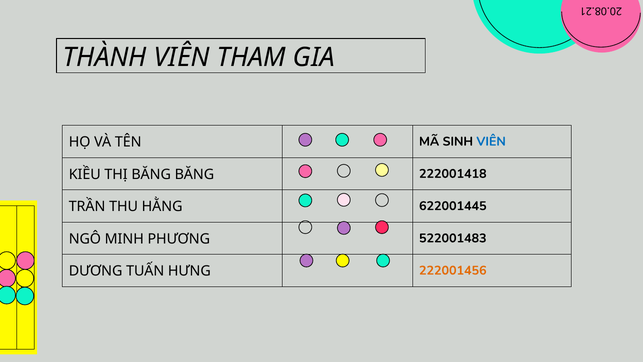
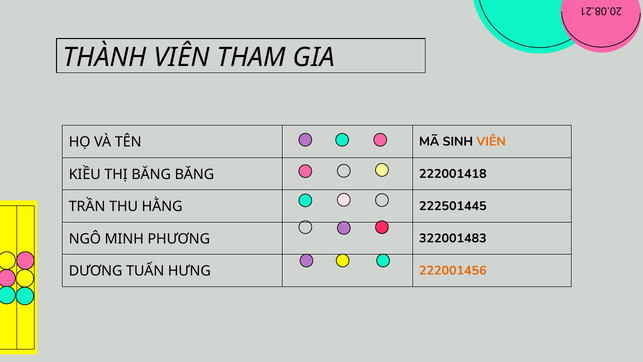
VIÊN at (491, 141) colour: blue -> orange
622001445: 622001445 -> 222501445
522001483: 522001483 -> 322001483
